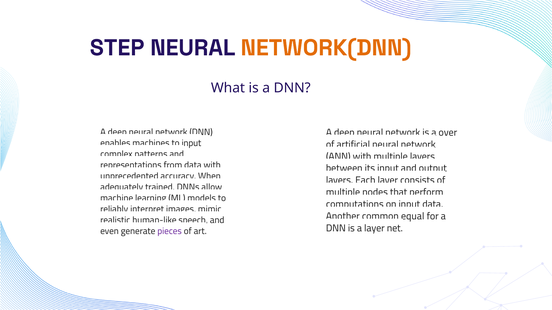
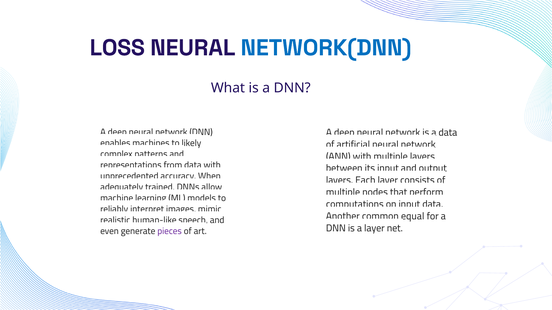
STEP: STEP -> LOSS
NETWORK(DNN colour: orange -> blue
over at (448, 133): over -> data
input at (191, 143): input -> likely
